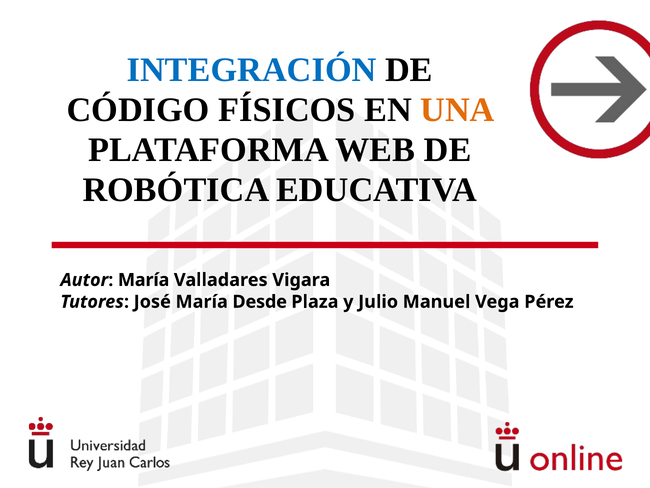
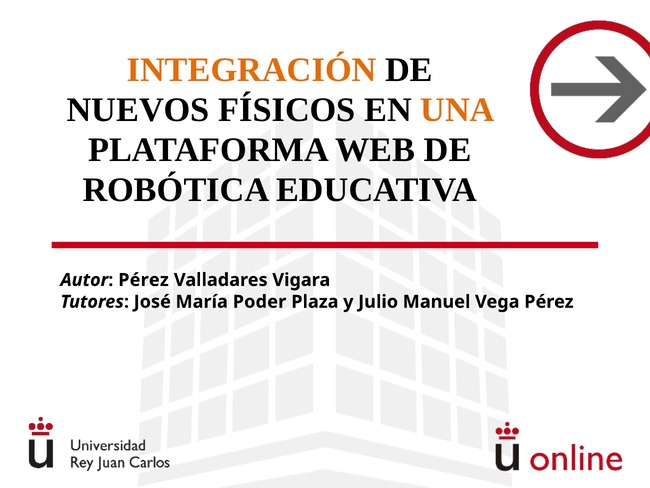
INTEGRACIÓN colour: blue -> orange
CÓDIGO: CÓDIGO -> NUEVOS
Autor María: María -> Pérez
Desde: Desde -> Poder
